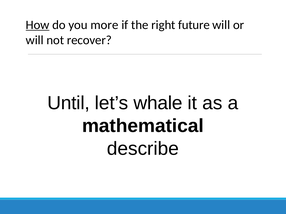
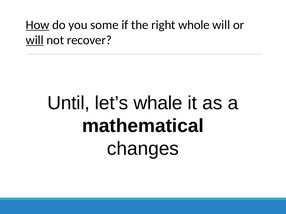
more: more -> some
future: future -> whole
will at (35, 40) underline: none -> present
describe: describe -> changes
